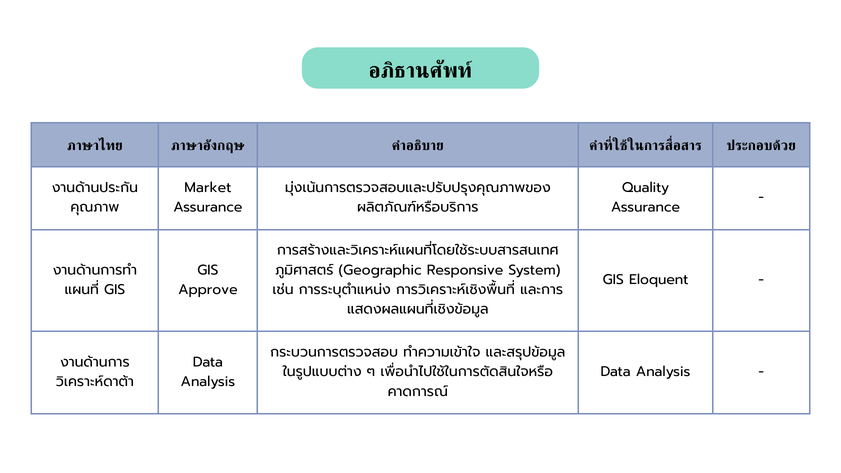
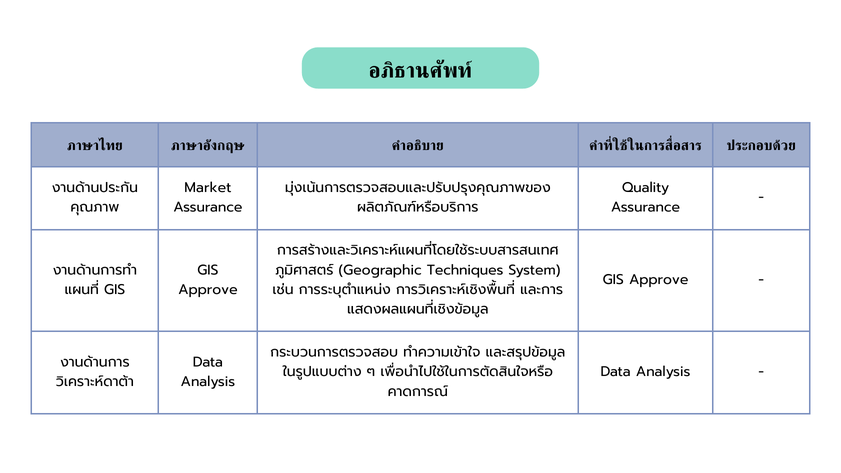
Responsive: Responsive -> Techniques
Eloquent at (659, 280): Eloquent -> Approve
